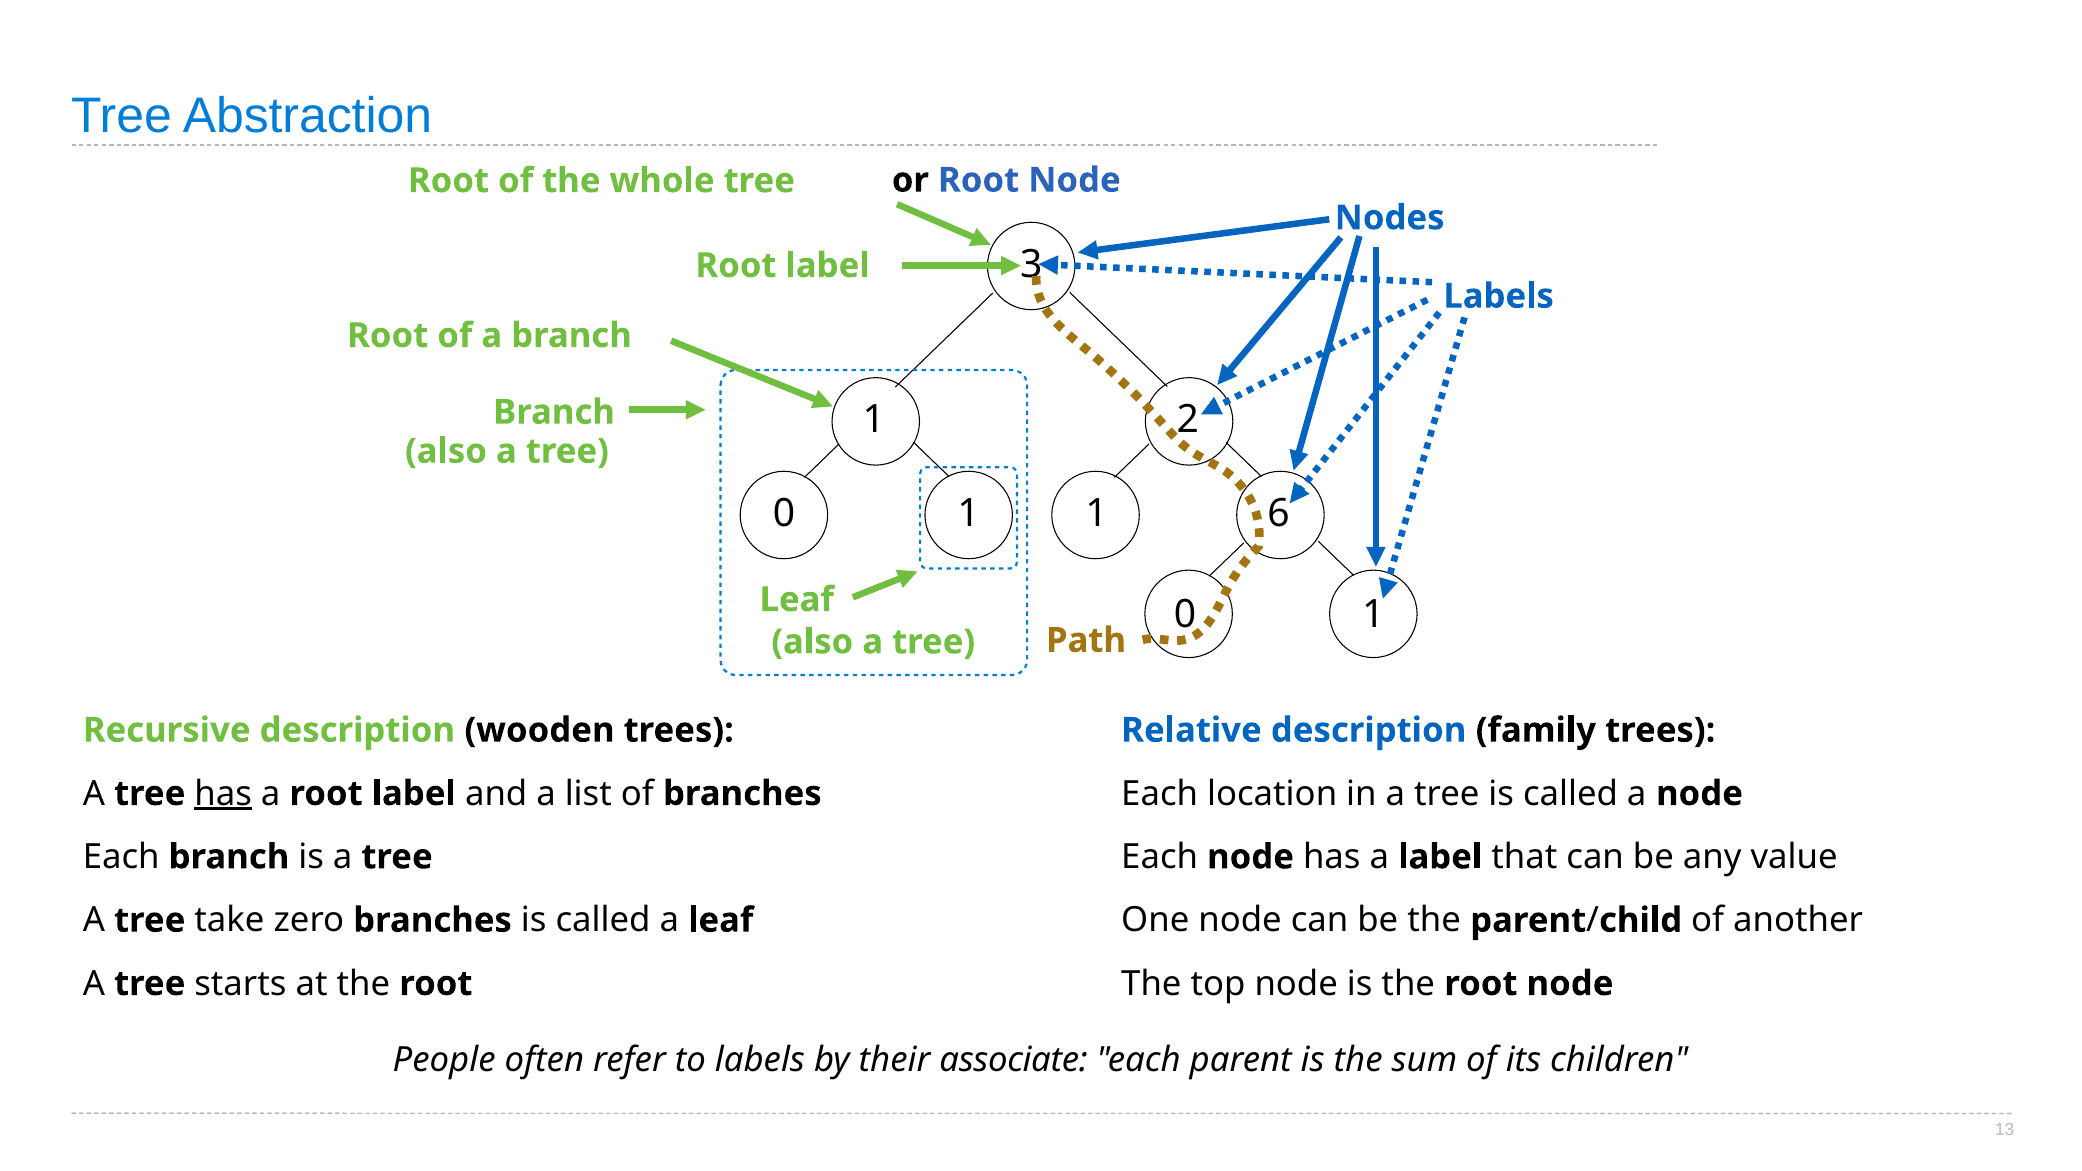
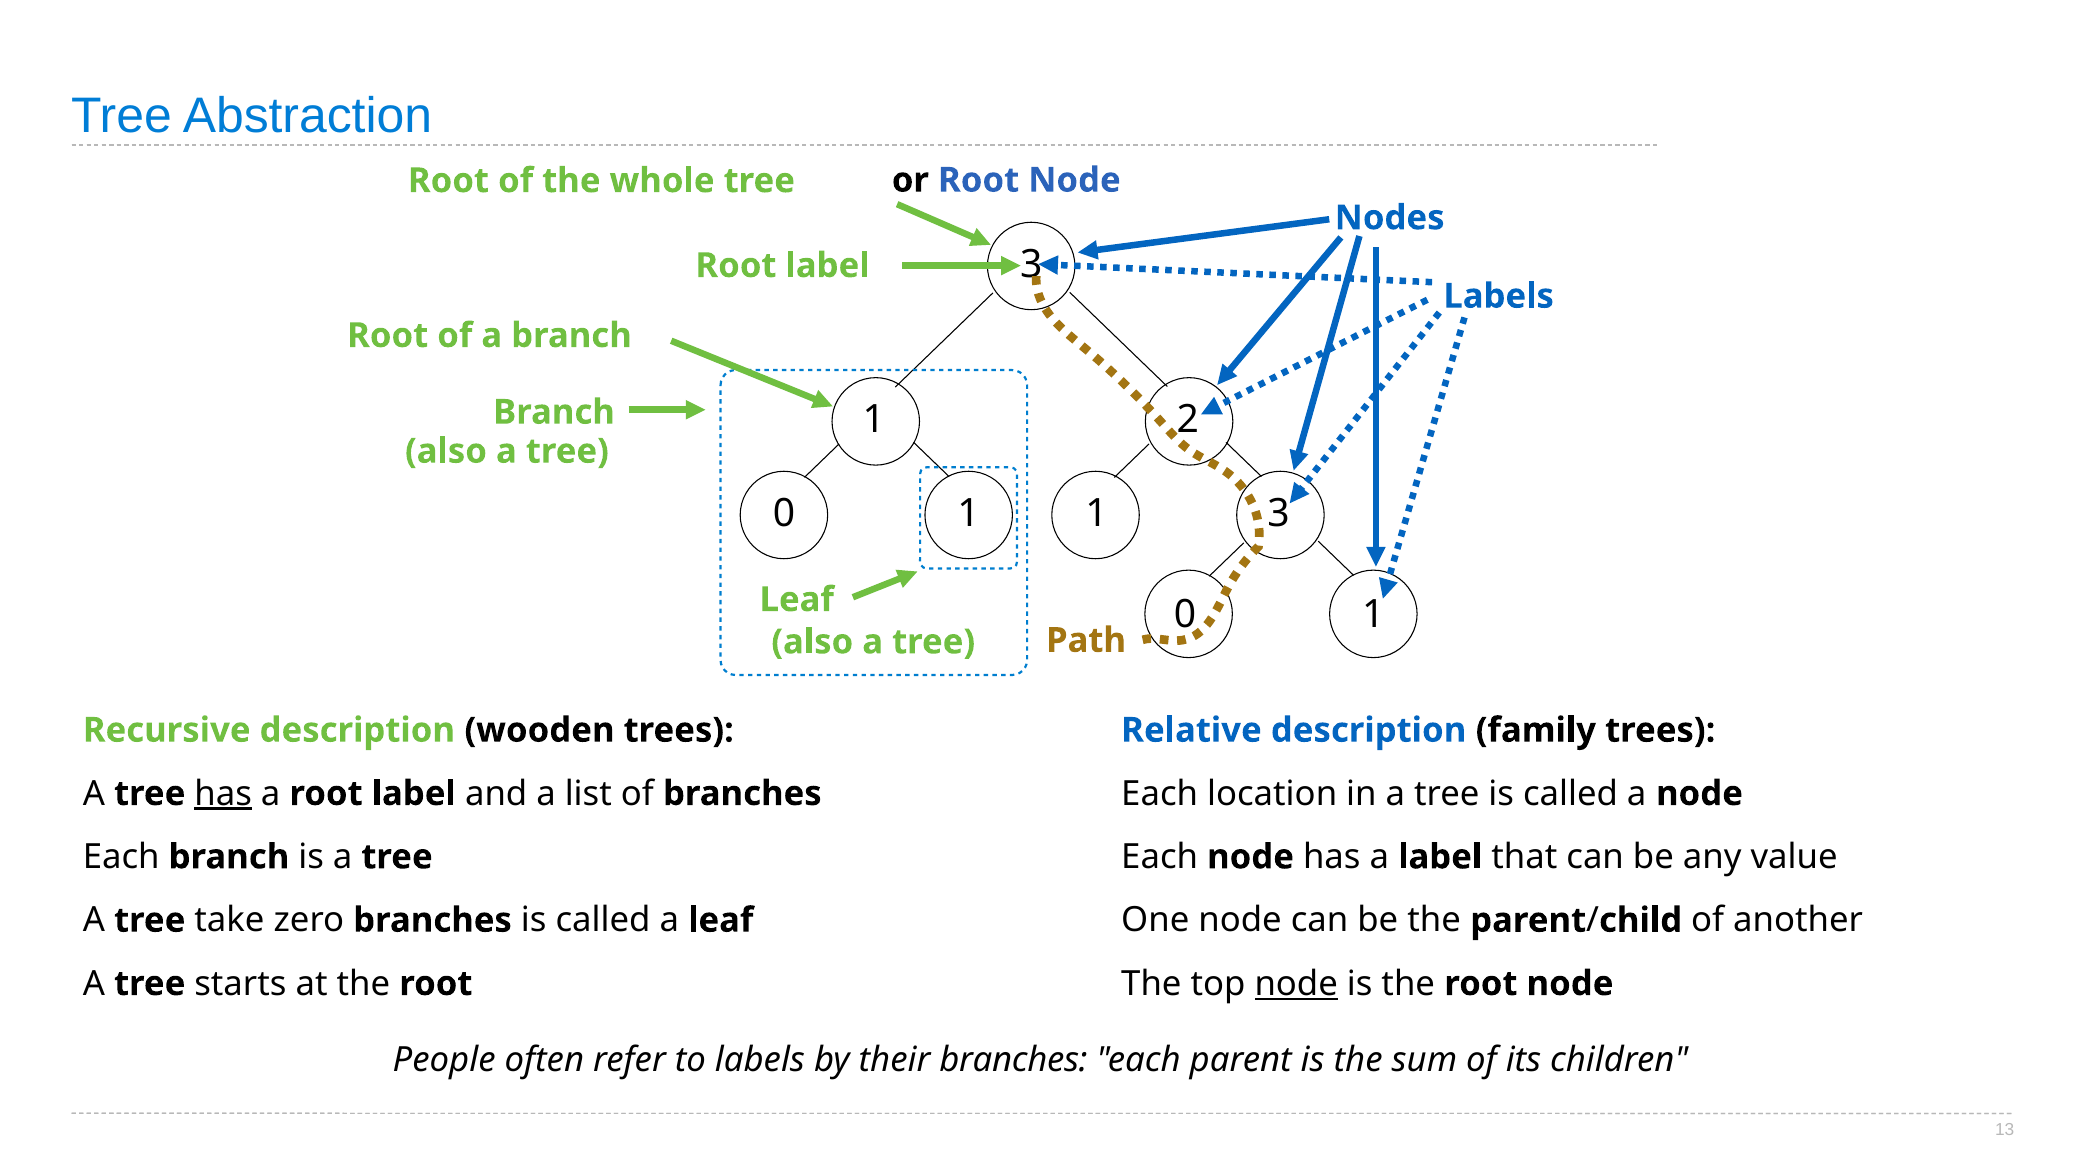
6 at (1279, 514): 6 -> 3
node at (1296, 984) underline: none -> present
their associate: associate -> branches
